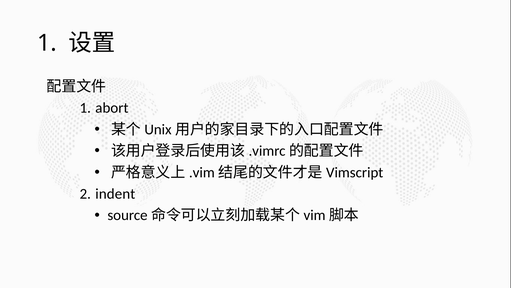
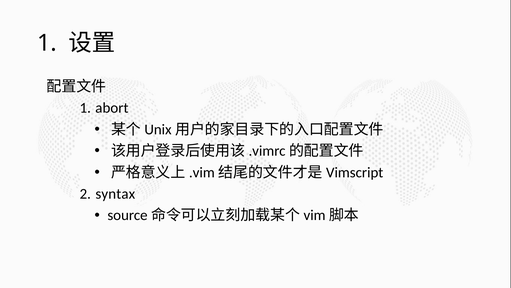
indent: indent -> syntax
